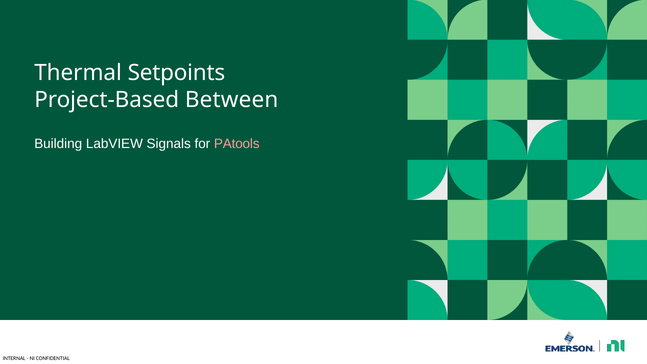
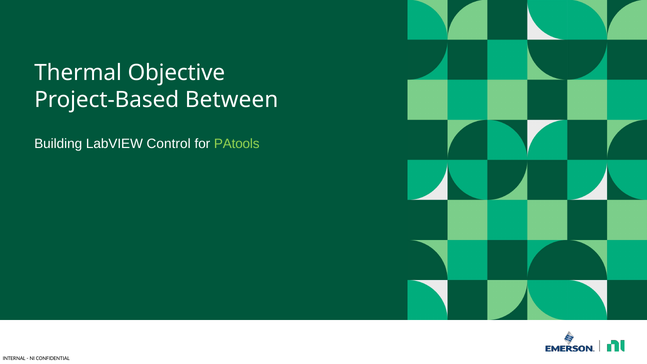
Setpoints: Setpoints -> Objective
Signals: Signals -> Control
PAtools colour: pink -> light green
